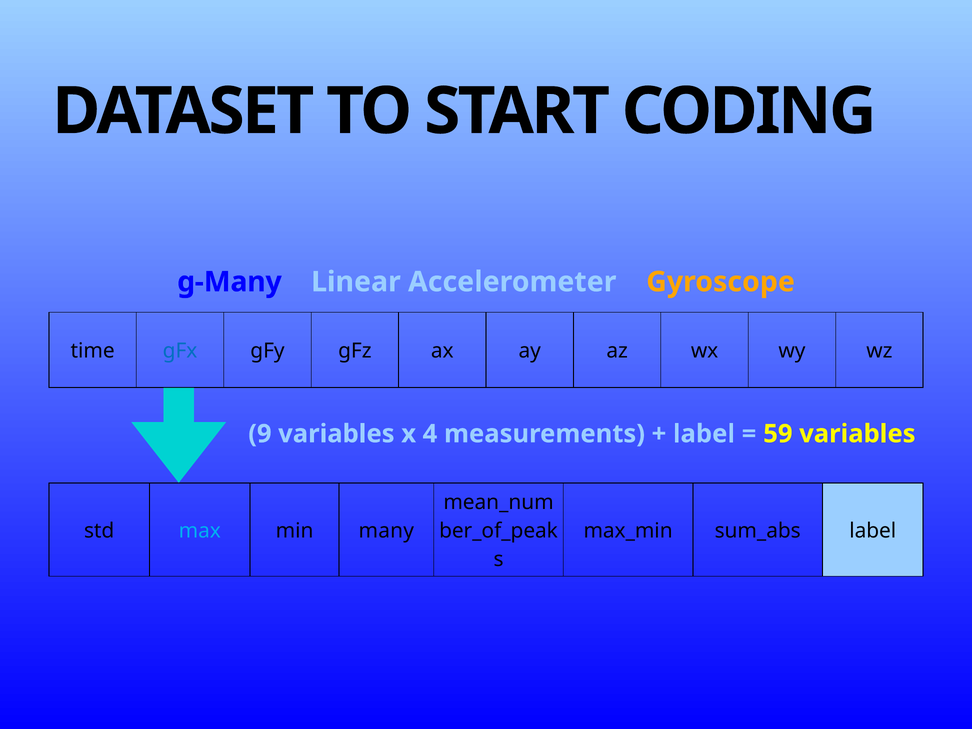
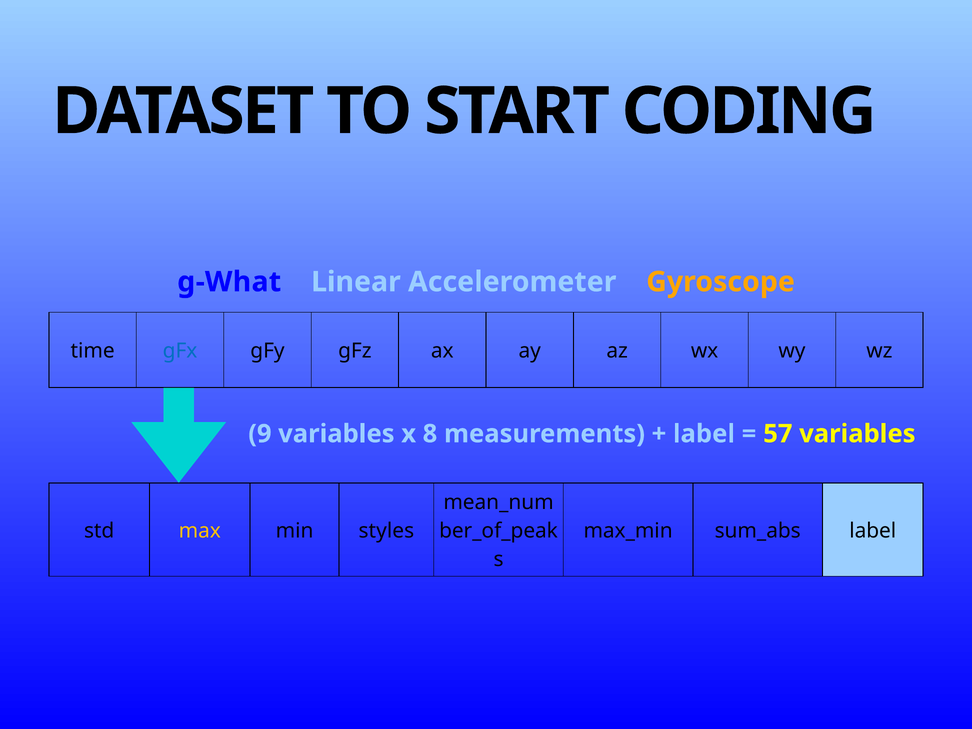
g-Many: g-Many -> g-What
4: 4 -> 8
59: 59 -> 57
max colour: light blue -> yellow
many: many -> styles
